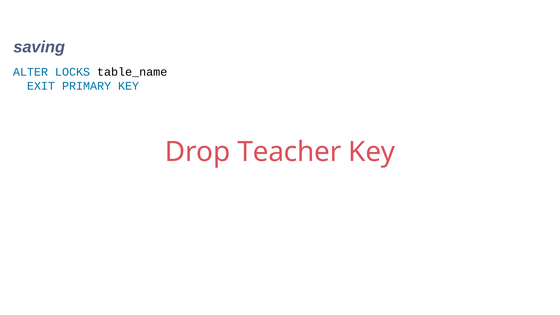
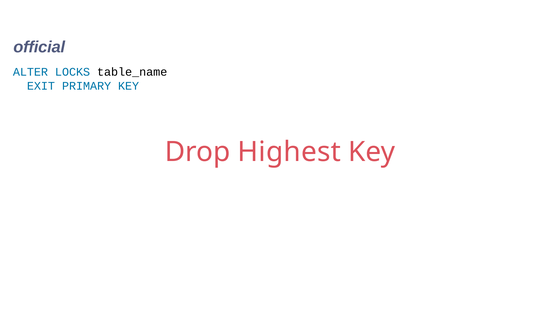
saving: saving -> official
Teacher: Teacher -> Highest
